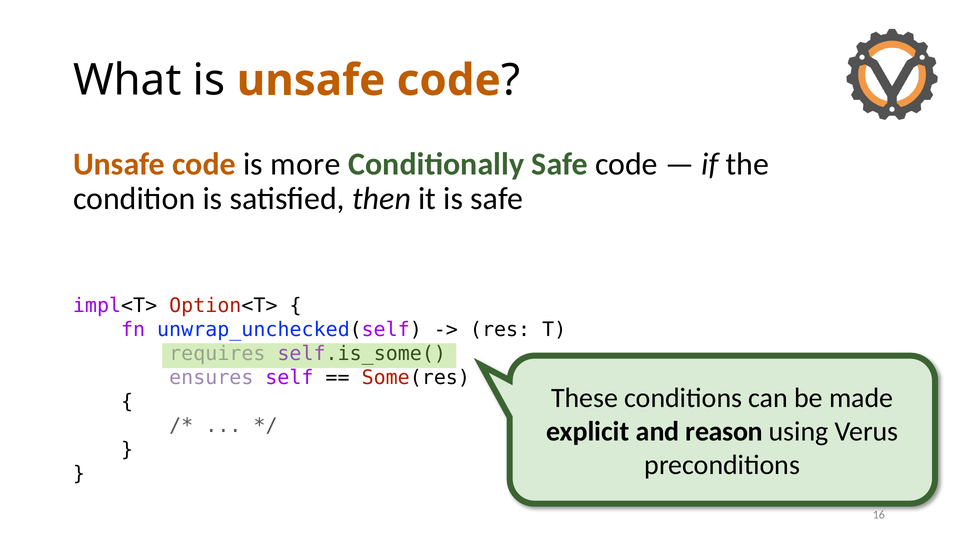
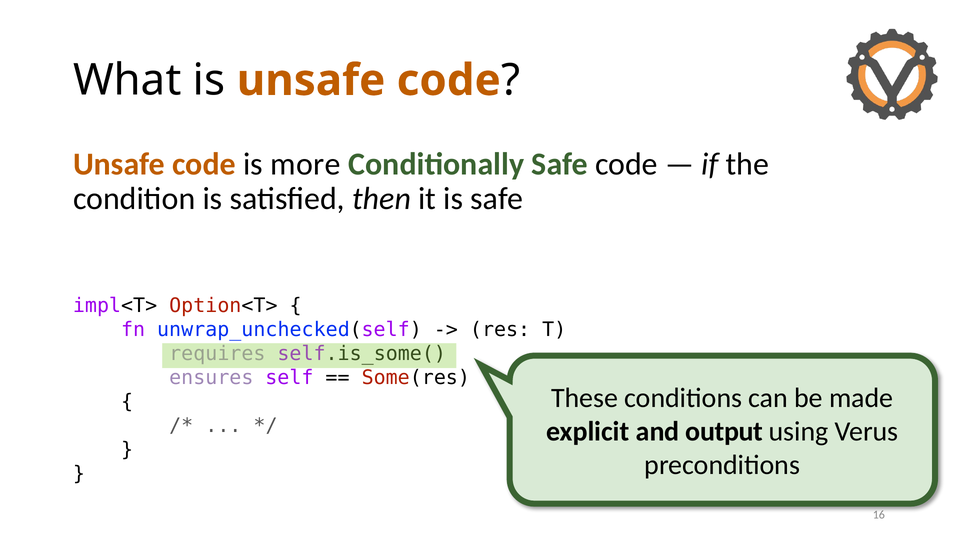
reason: reason -> output
